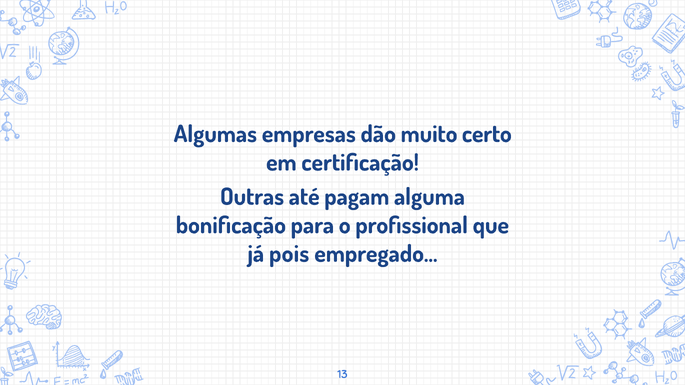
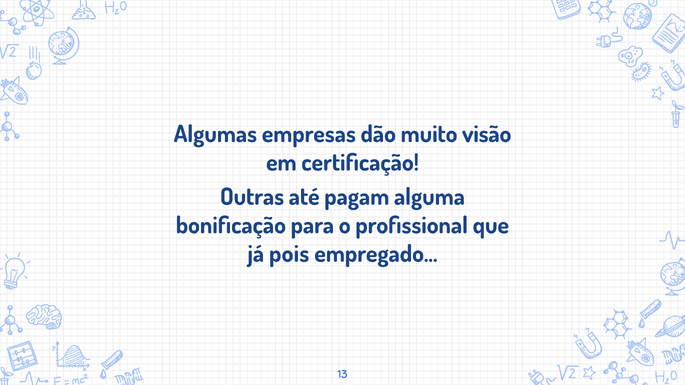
certo: certo -> visão
